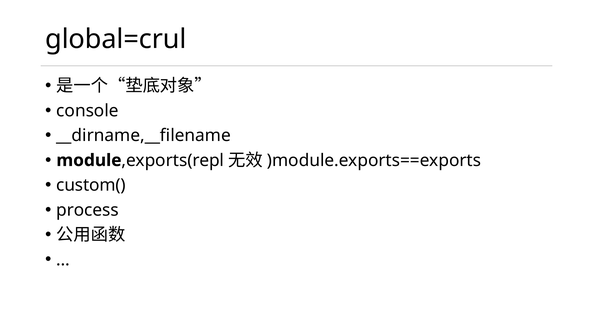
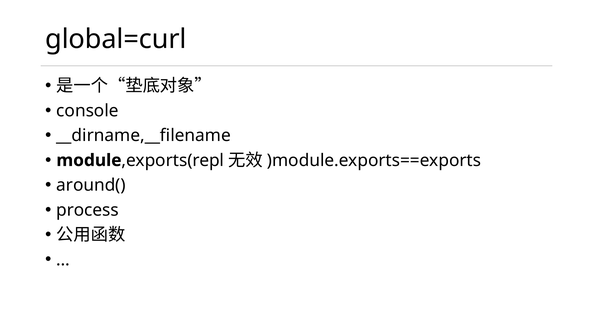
global=crul: global=crul -> global=curl
custom(: custom( -> around(
